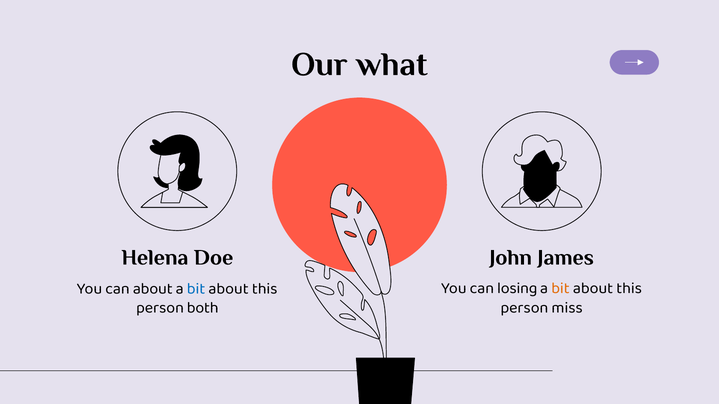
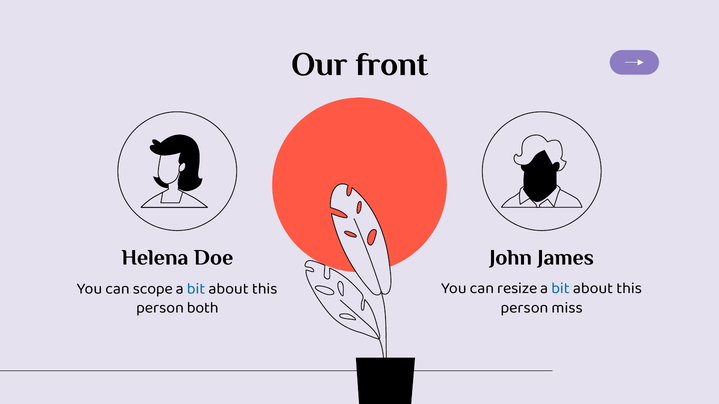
what: what -> front
losing: losing -> resize
bit at (561, 288) colour: orange -> blue
can about: about -> scope
